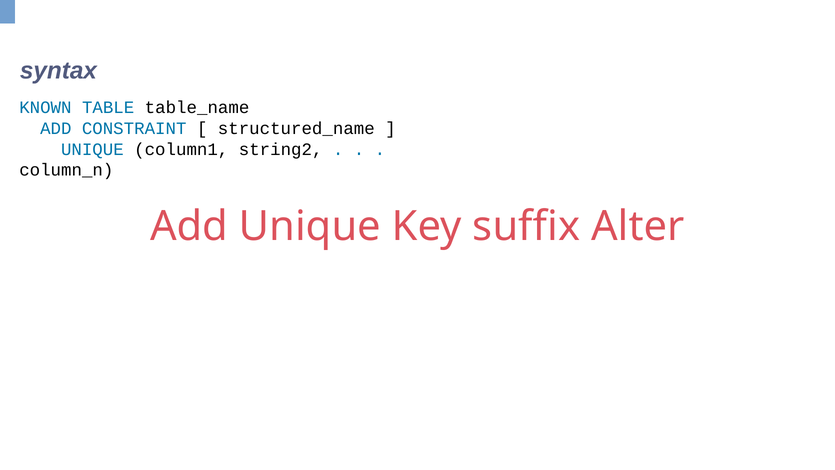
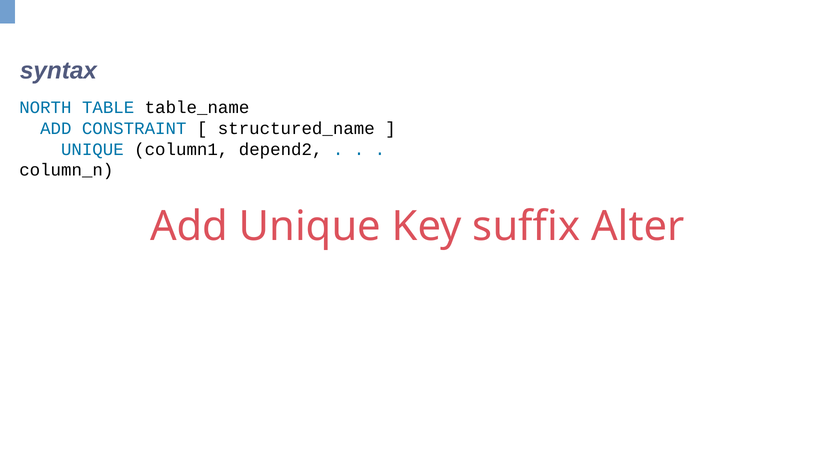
KNOWN: KNOWN -> NORTH
string2: string2 -> depend2
